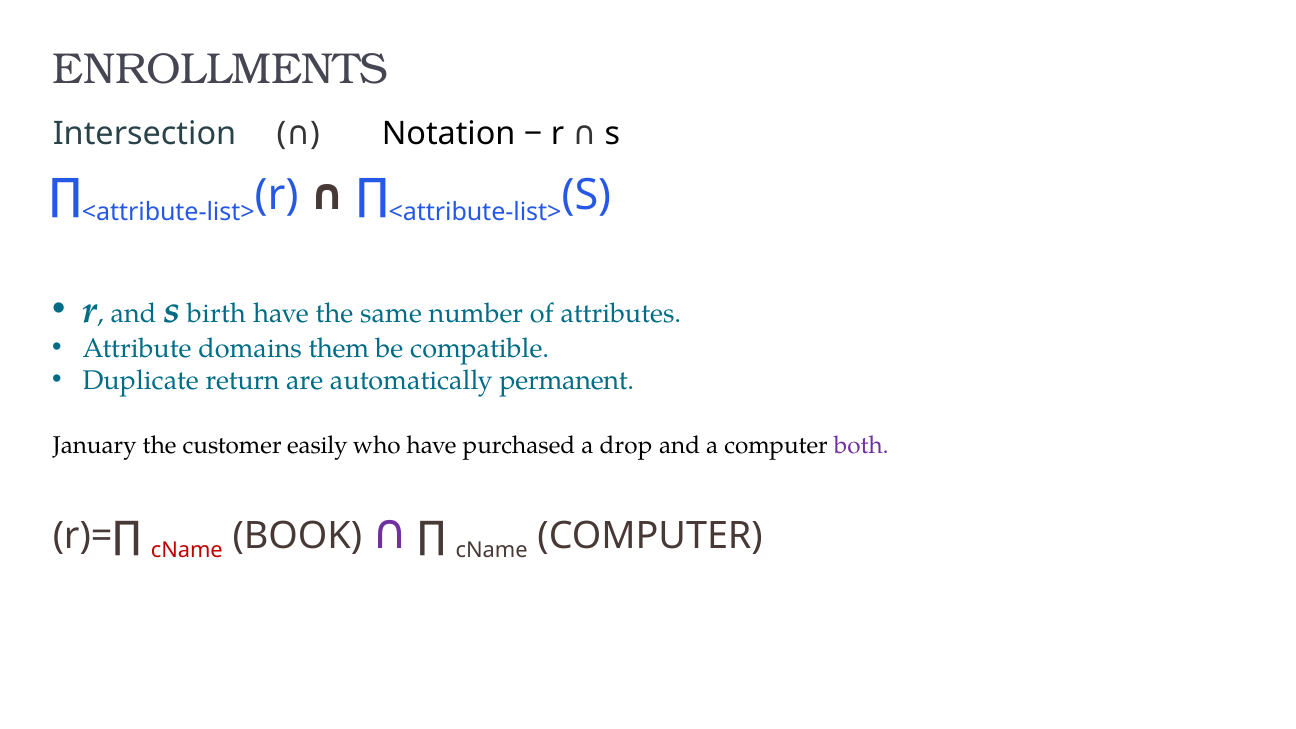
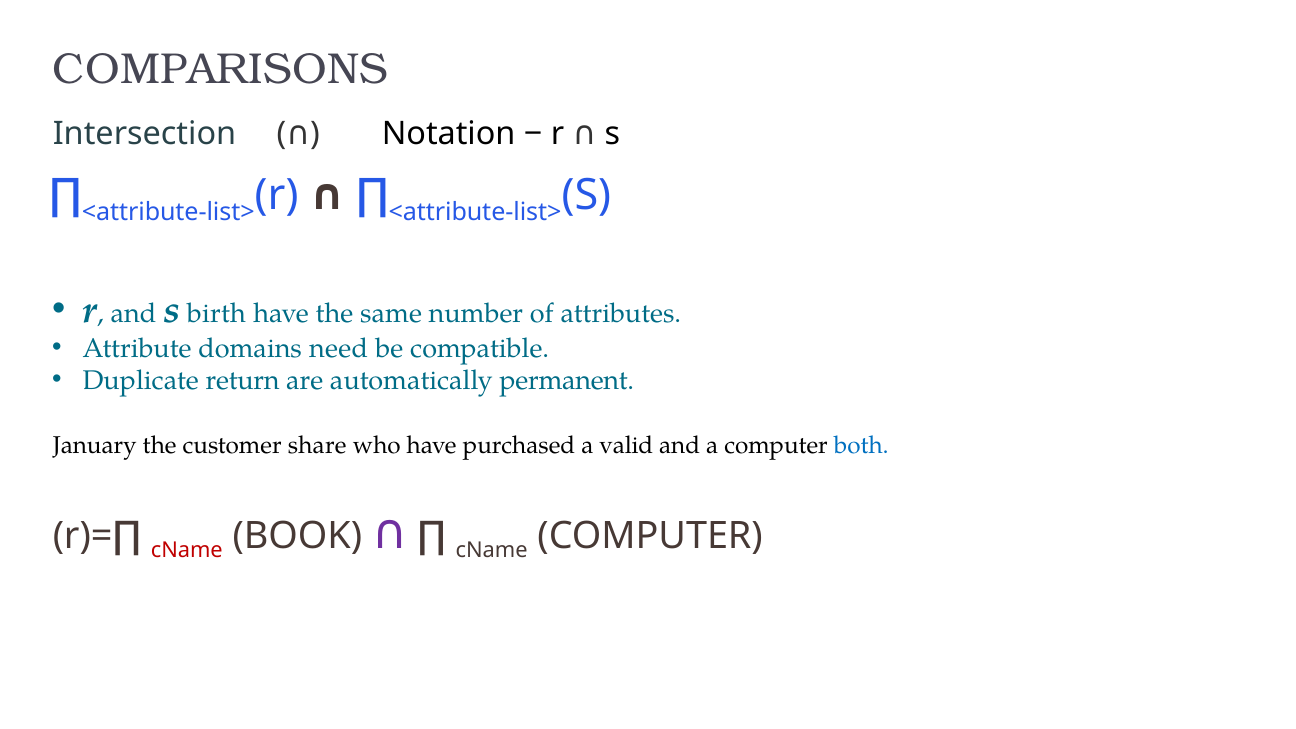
ENROLLMENTS: ENROLLMENTS -> COMPARISONS
them: them -> need
easily: easily -> share
drop: drop -> valid
both colour: purple -> blue
